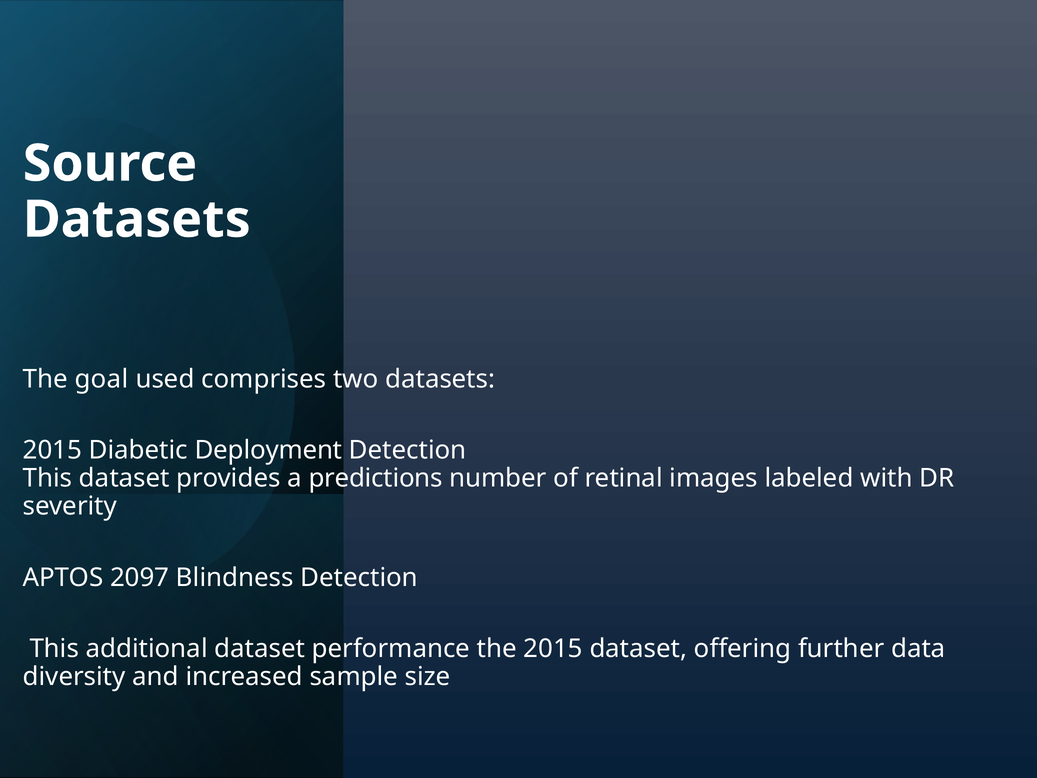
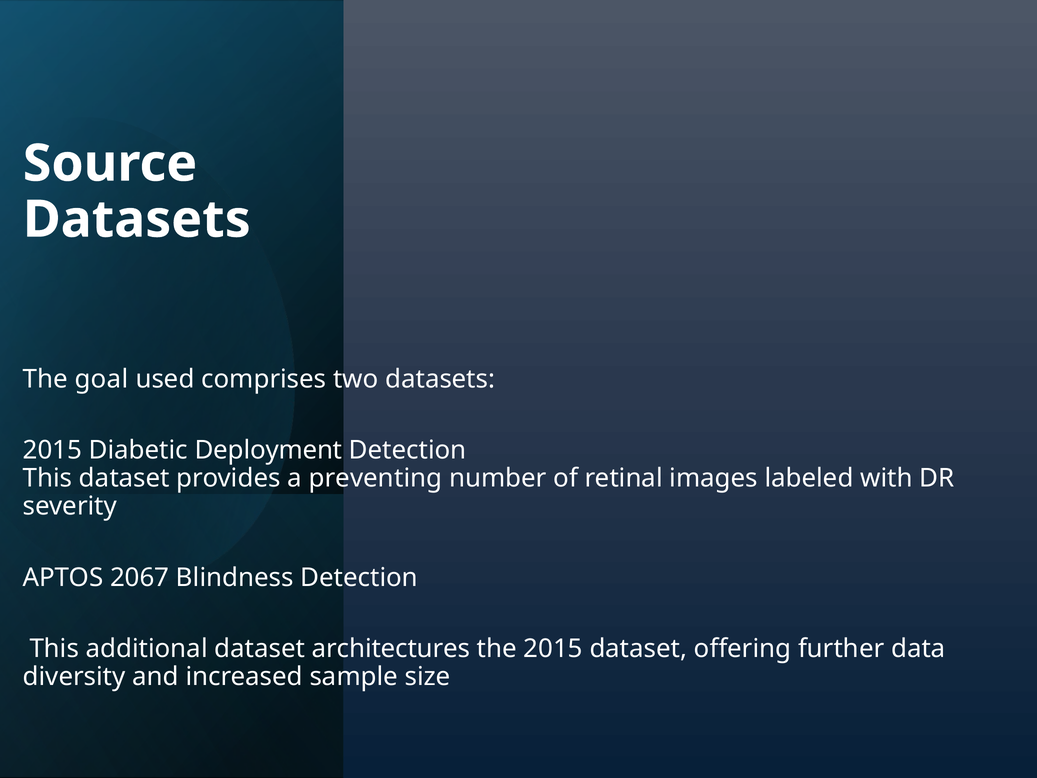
predictions: predictions -> preventing
2097: 2097 -> 2067
performance: performance -> architectures
